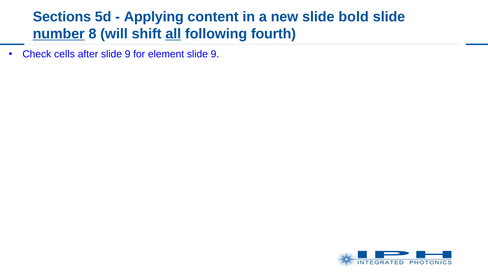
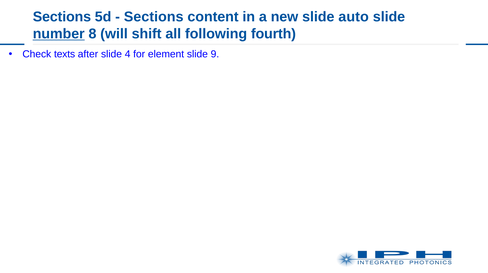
Applying at (154, 17): Applying -> Sections
bold: bold -> auto
all underline: present -> none
cells: cells -> texts
after slide 9: 9 -> 4
